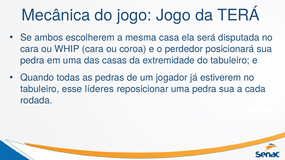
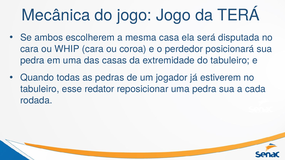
líderes: líderes -> redator
